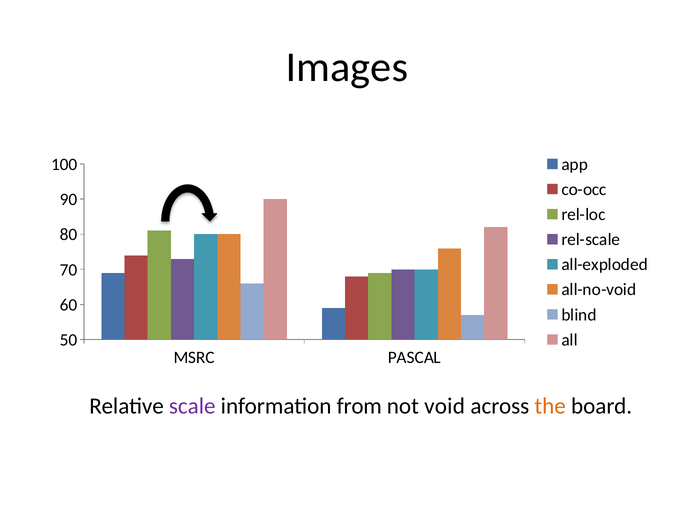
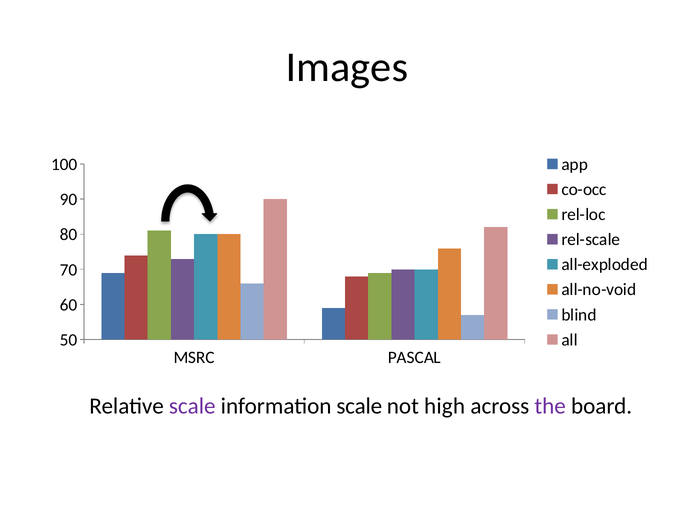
information from: from -> scale
void: void -> high
the colour: orange -> purple
